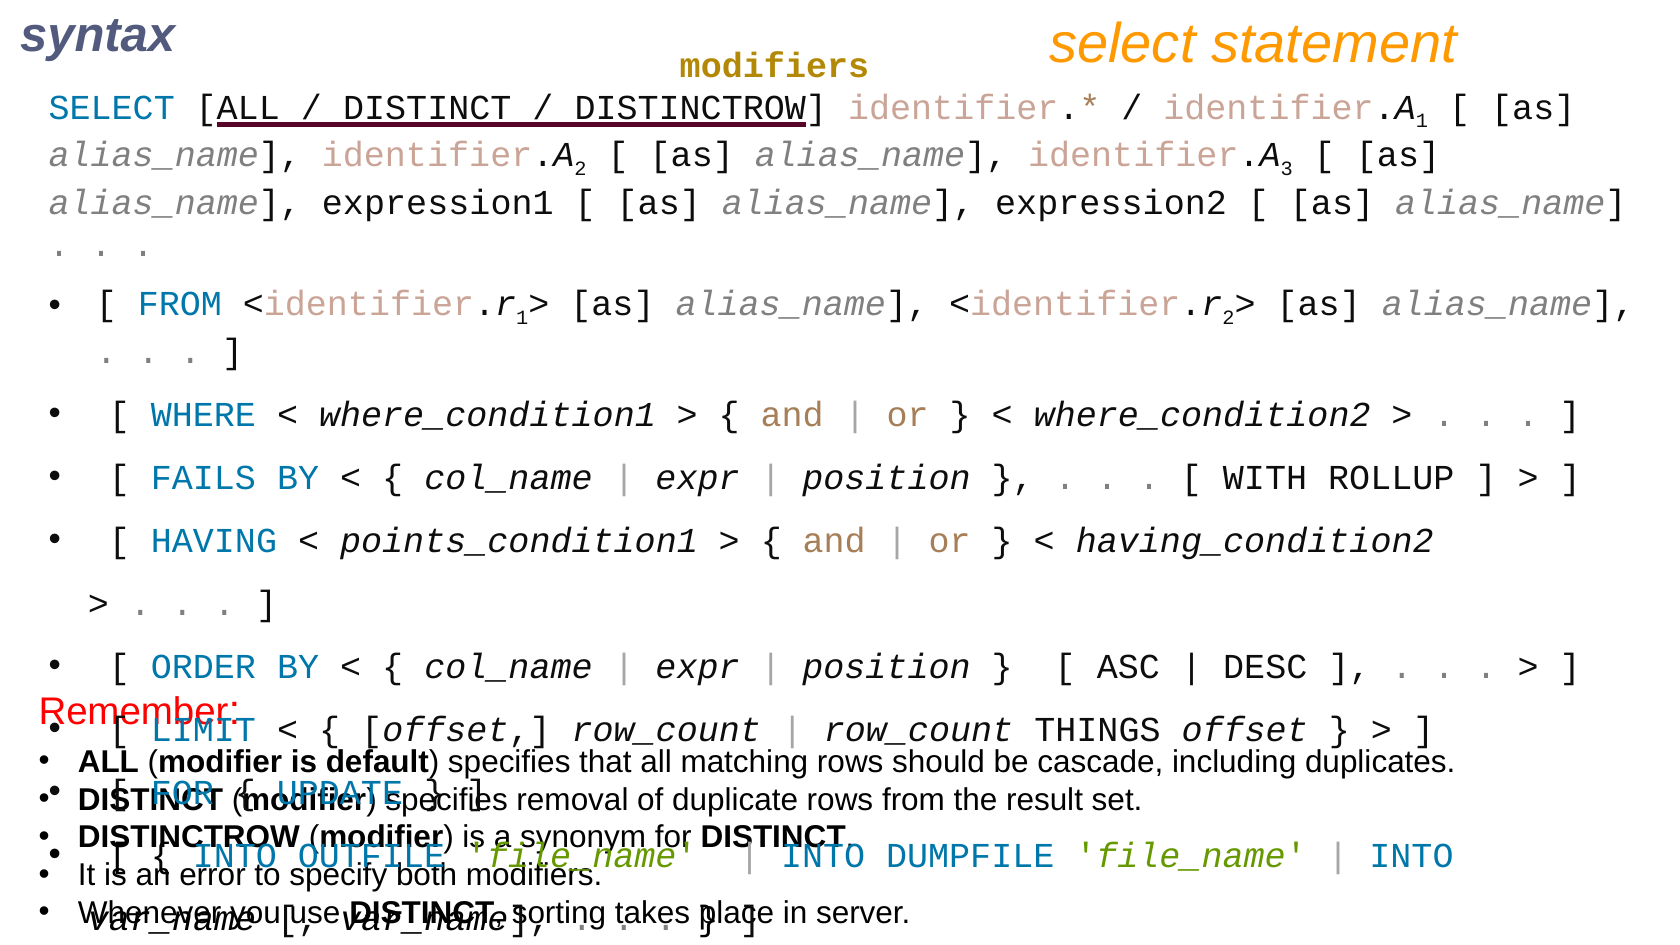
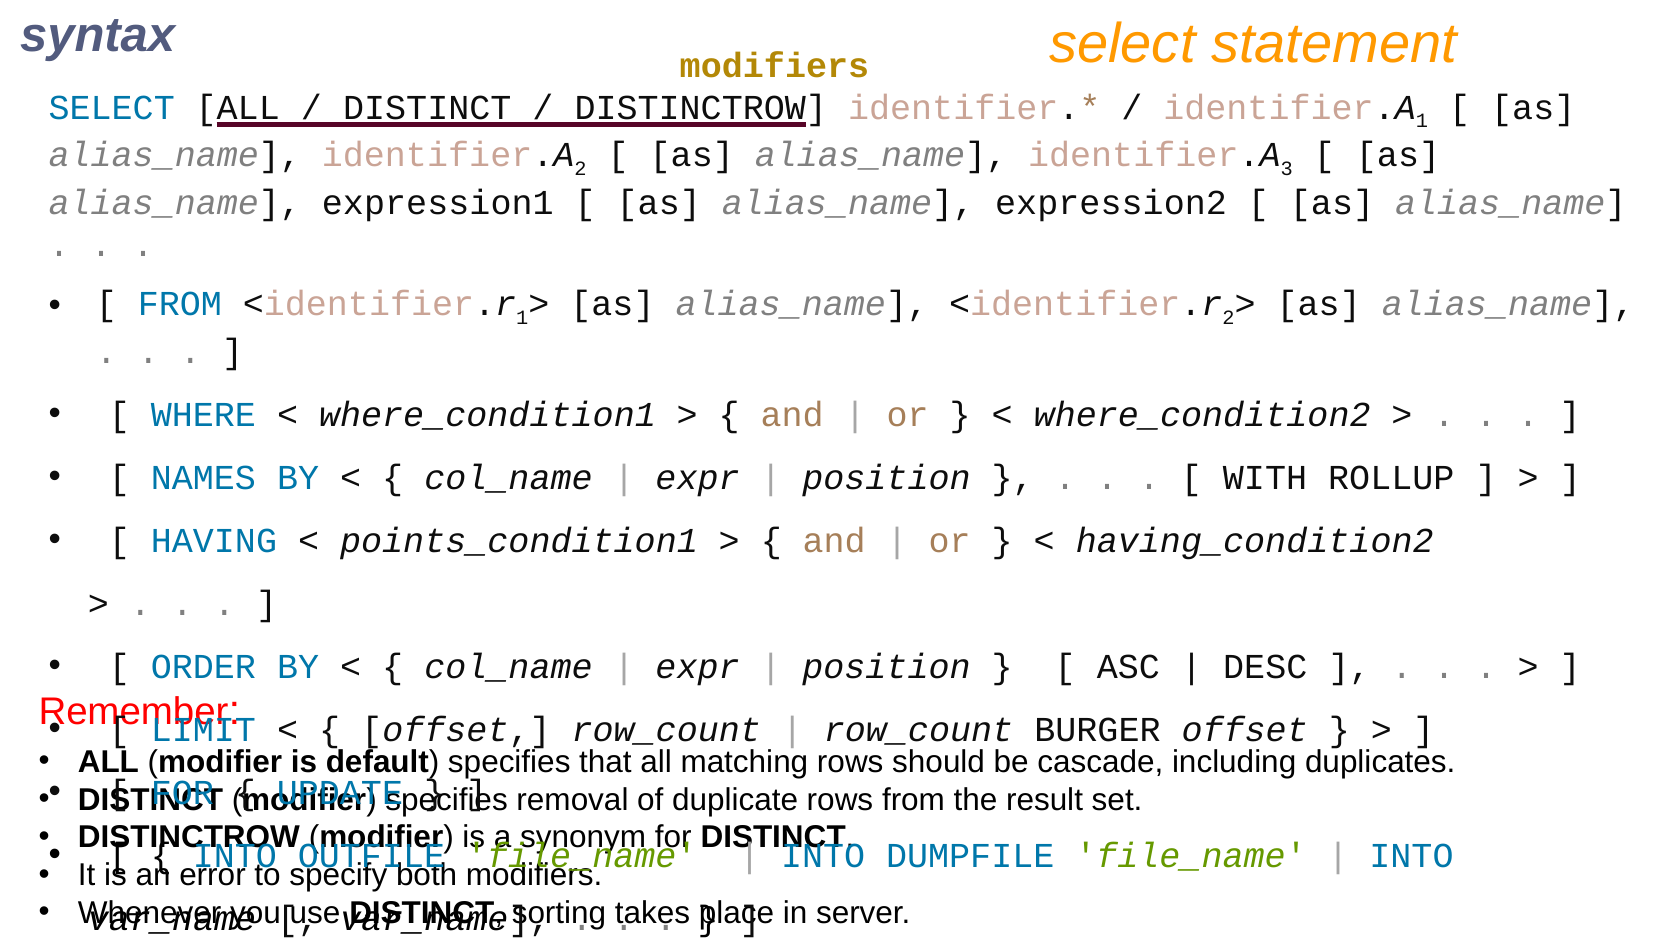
FAILS: FAILS -> NAMES
THINGS: THINGS -> BURGER
